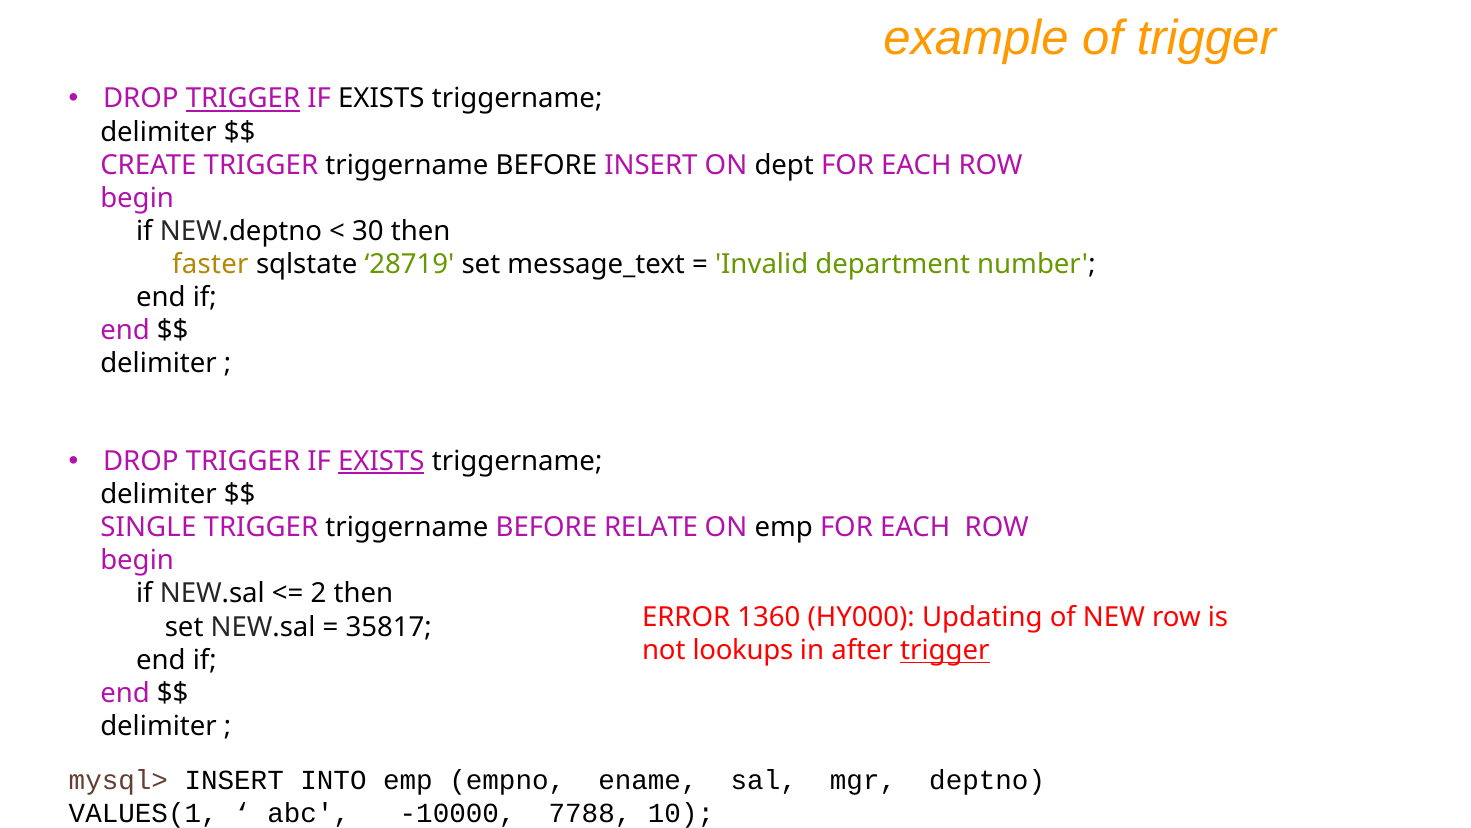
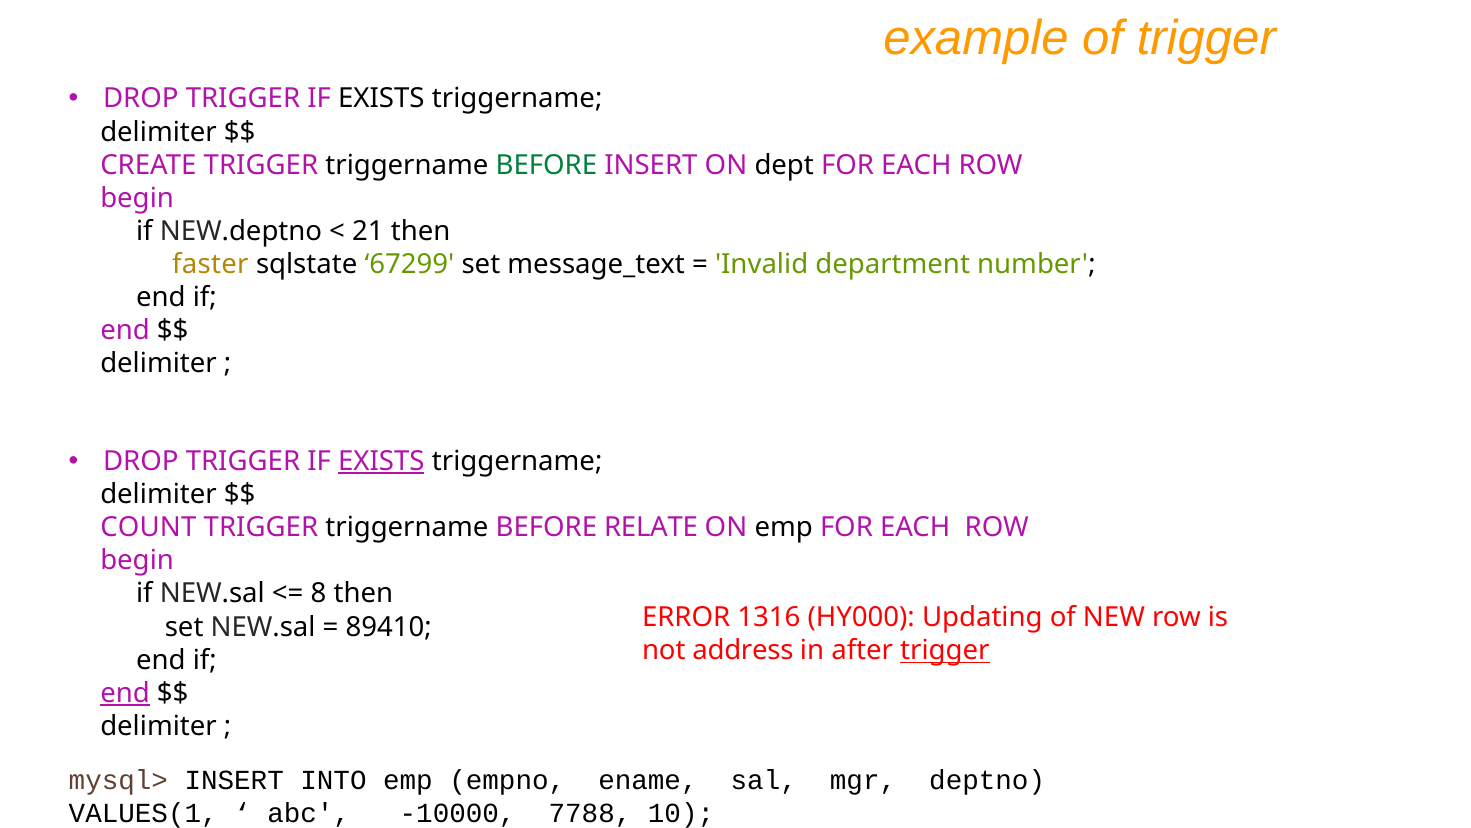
TRIGGER at (243, 99) underline: present -> none
BEFORE at (546, 165) colour: black -> green
30: 30 -> 21
28719: 28719 -> 67299
SINGLE: SINGLE -> COUNT
2: 2 -> 8
1360: 1360 -> 1316
35817: 35817 -> 89410
lookups: lookups -> address
end at (125, 693) underline: none -> present
